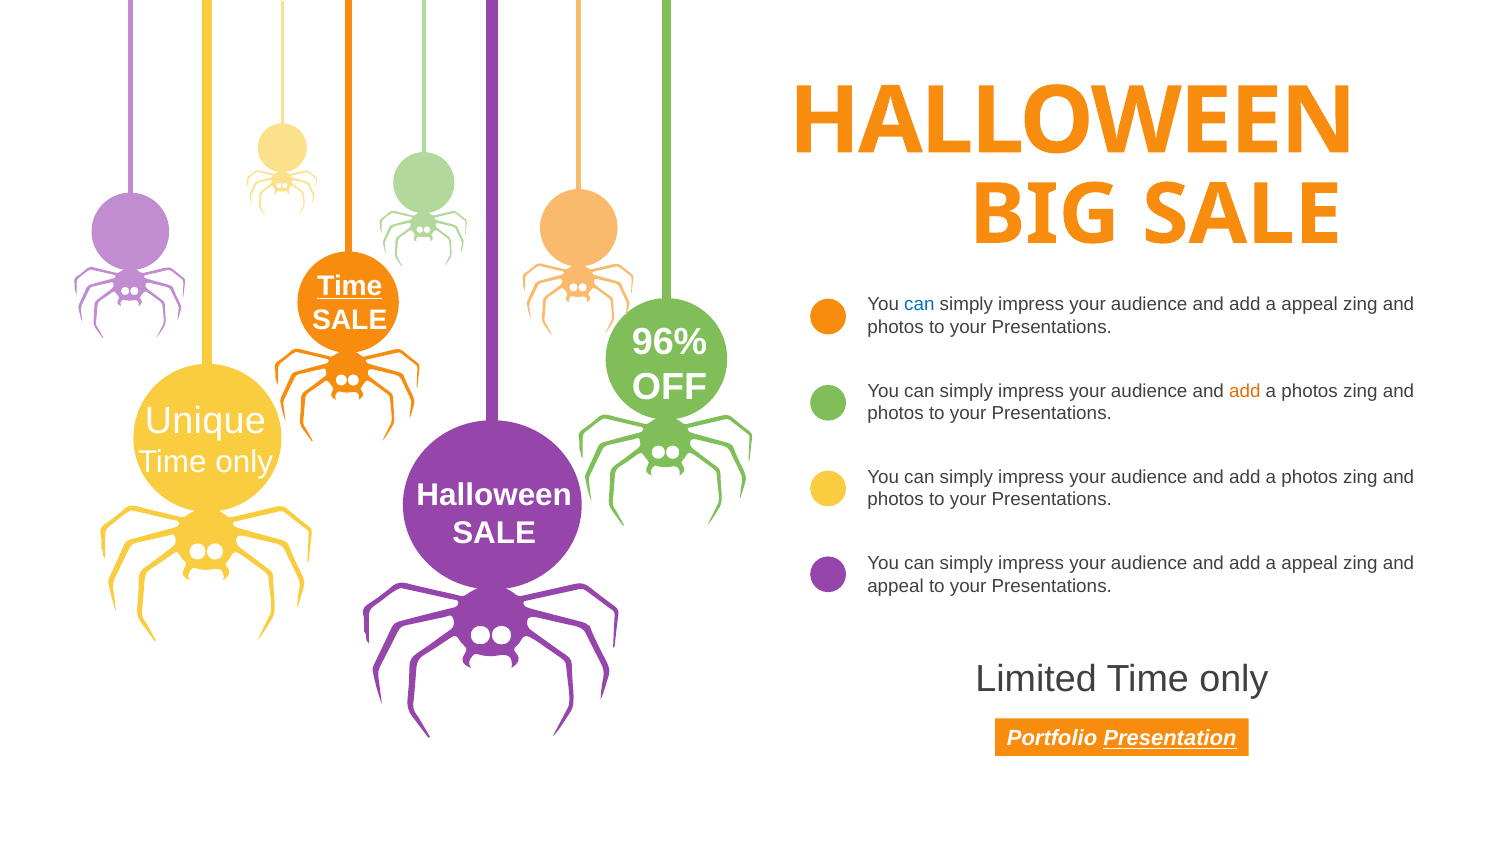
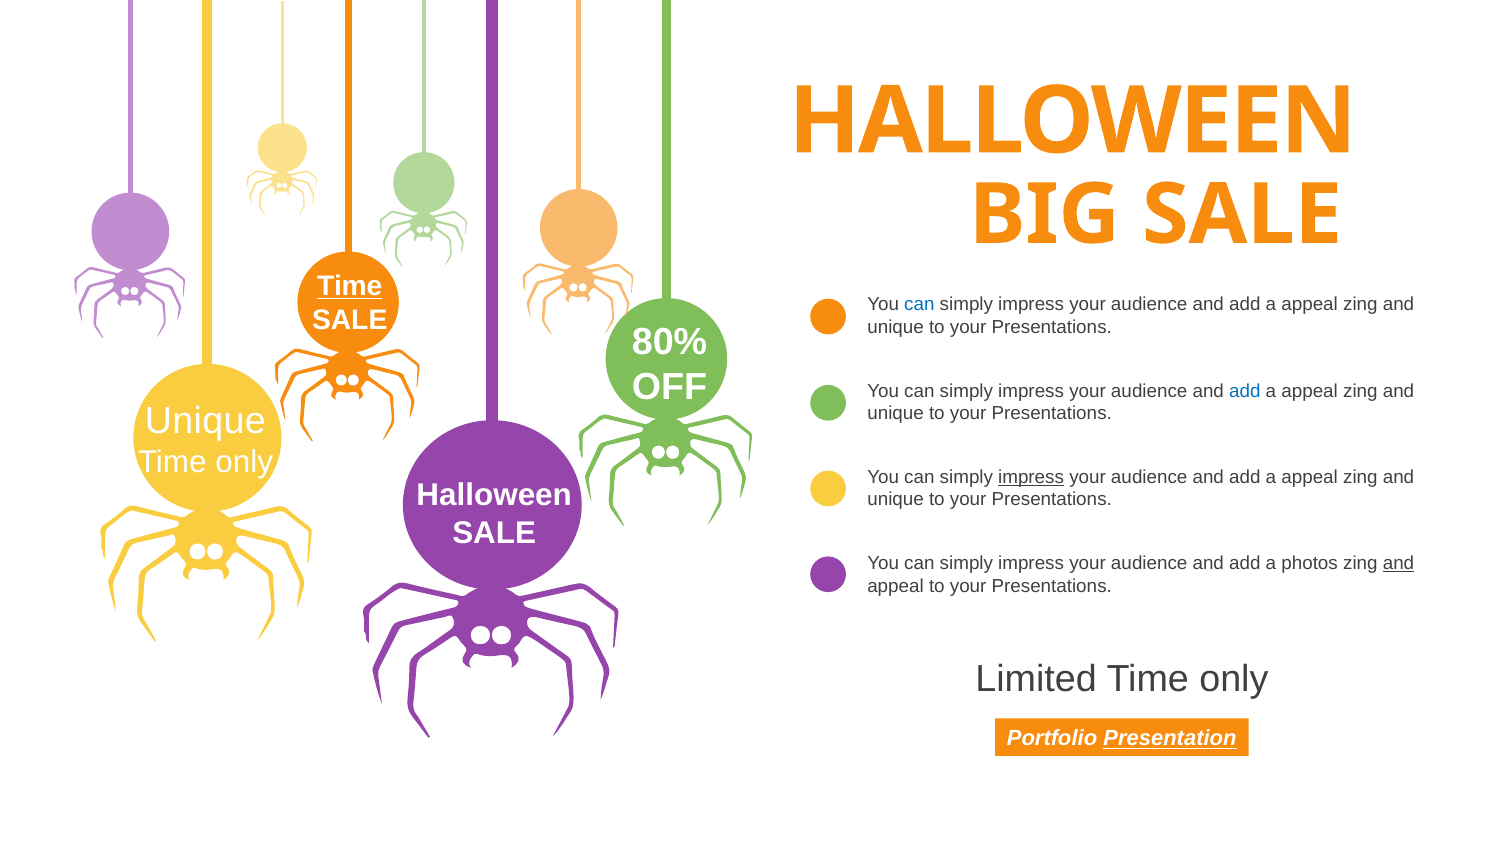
photos at (896, 327): photos -> unique
96%: 96% -> 80%
add at (1245, 391) colour: orange -> blue
photos at (1310, 391): photos -> appeal
photos at (896, 414): photos -> unique
impress at (1031, 478) underline: none -> present
photos at (1310, 478): photos -> appeal
photos at (896, 500): photos -> unique
appeal at (1310, 564): appeal -> photos
and at (1398, 564) underline: none -> present
